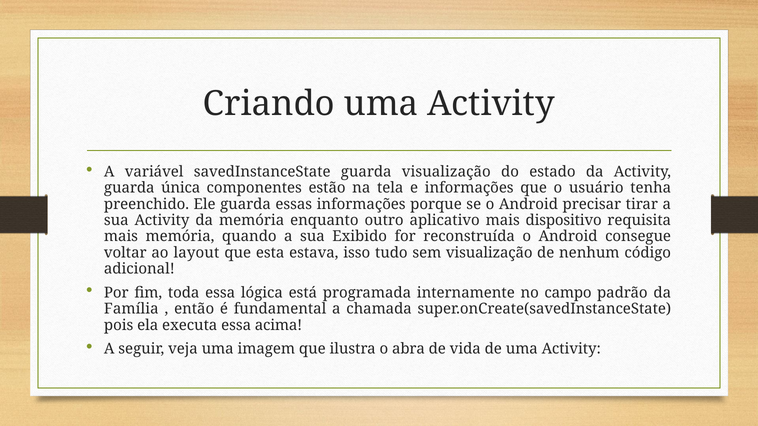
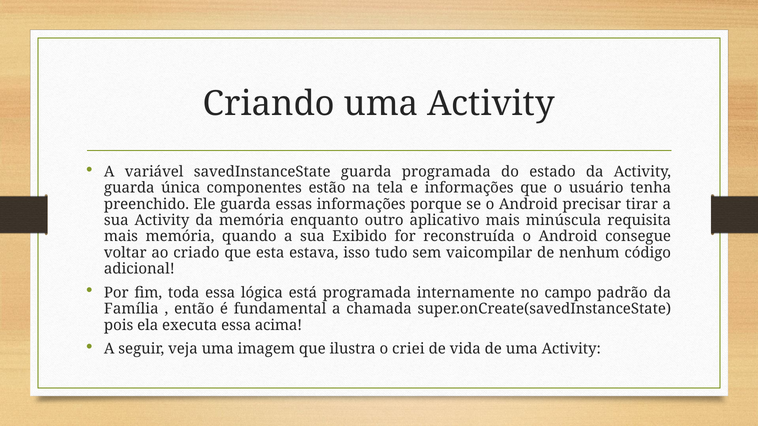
guarda visualização: visualização -> programada
dispositivo: dispositivo -> minúscula
layout: layout -> criado
sem visualização: visualização -> vaicompilar
abra: abra -> criei
